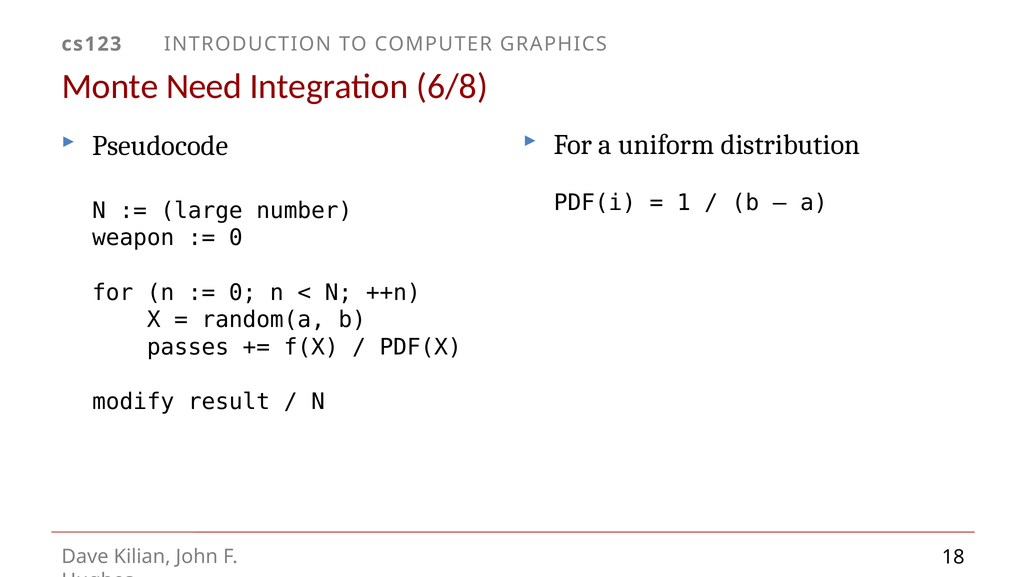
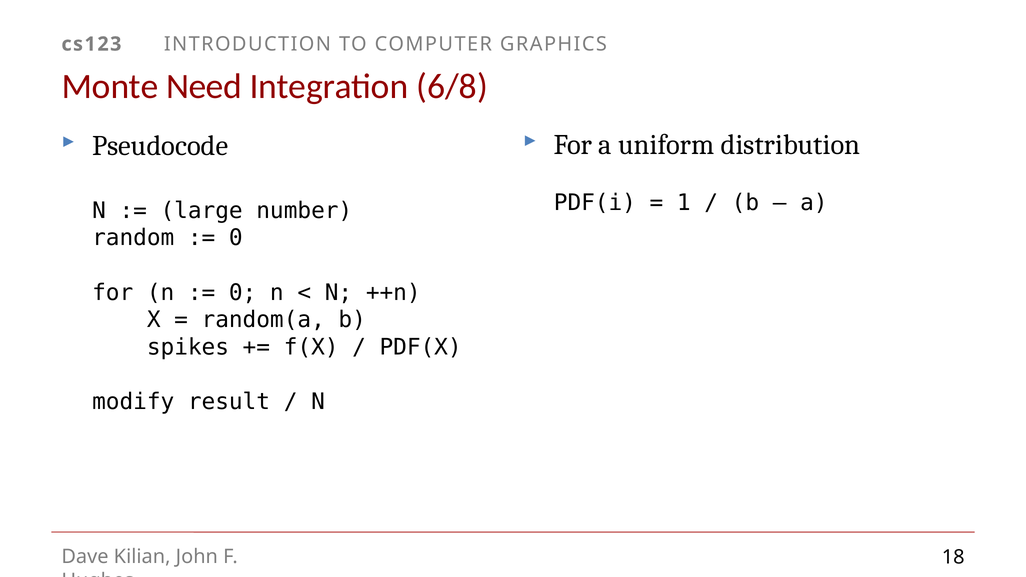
weapon: weapon -> random
passes: passes -> spikes
